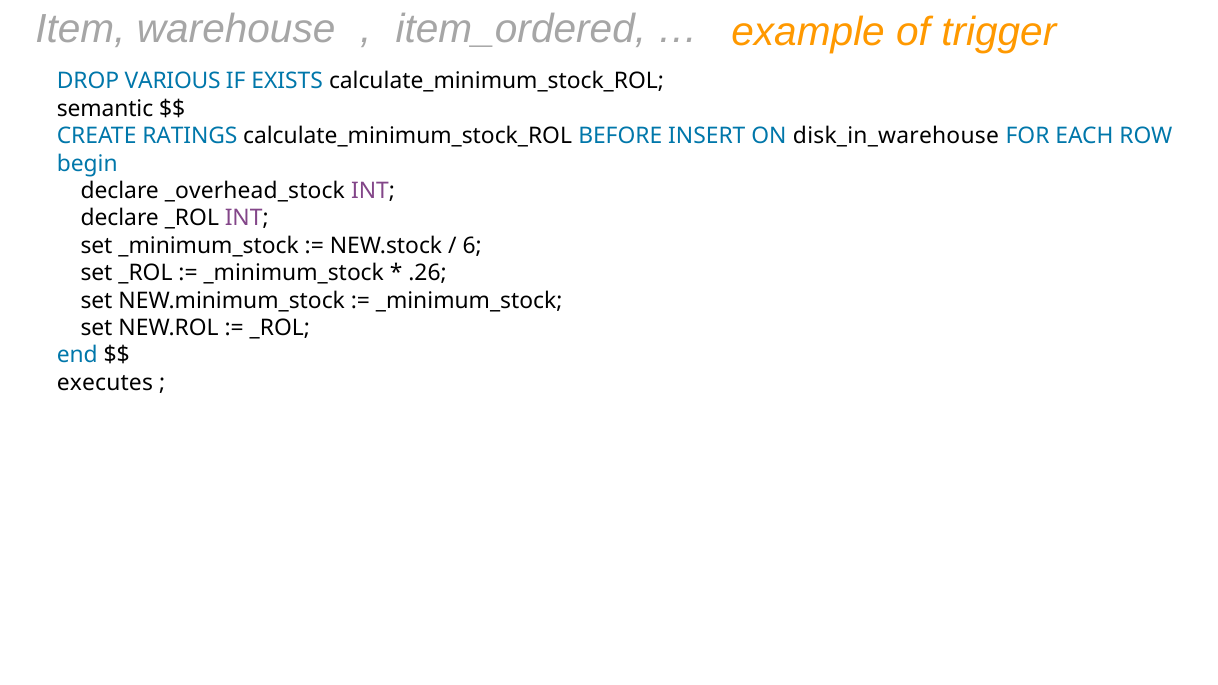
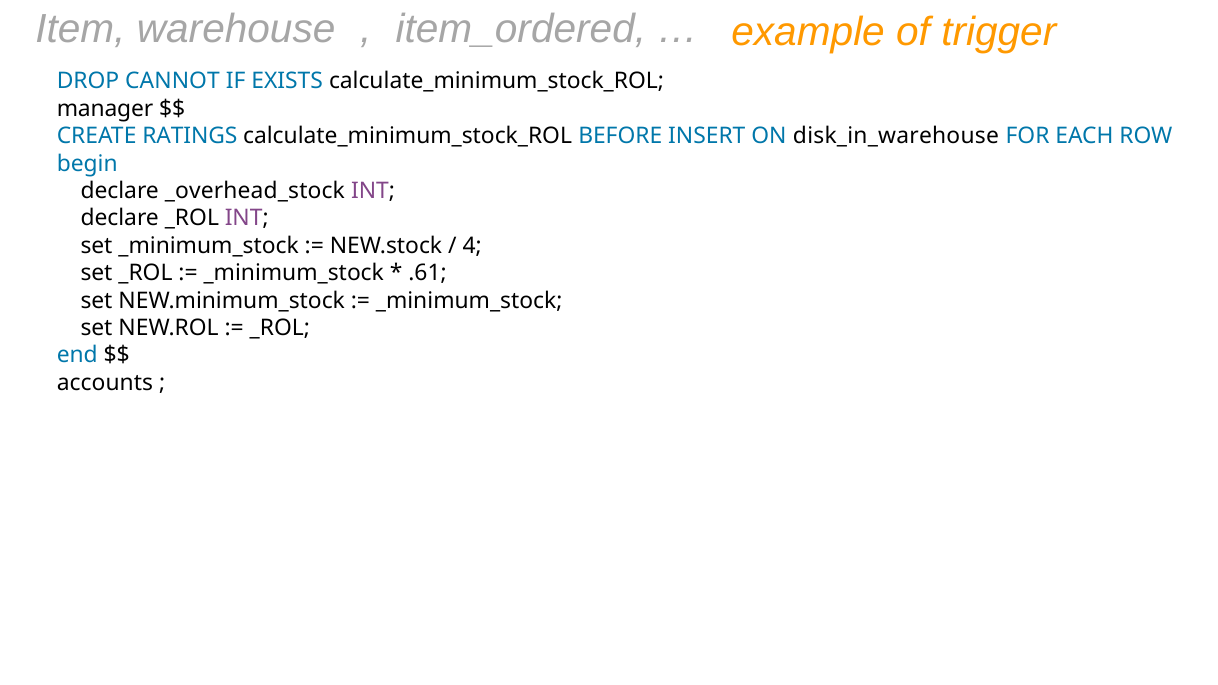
VARIOUS: VARIOUS -> CANNOT
semantic: semantic -> manager
6: 6 -> 4
.26: .26 -> .61
executes: executes -> accounts
